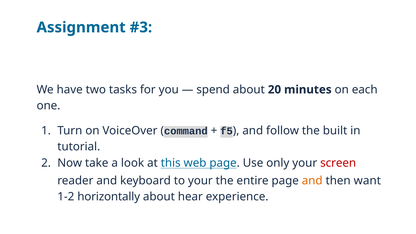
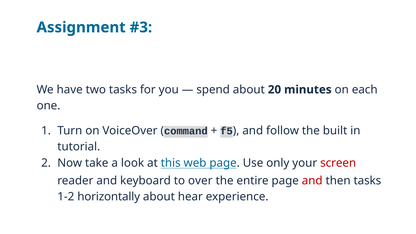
to your: your -> over
and at (312, 181) colour: orange -> red
then want: want -> tasks
